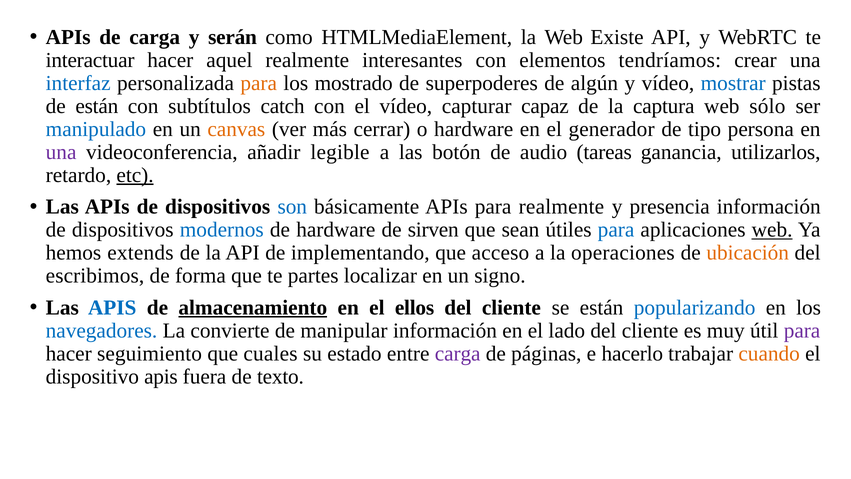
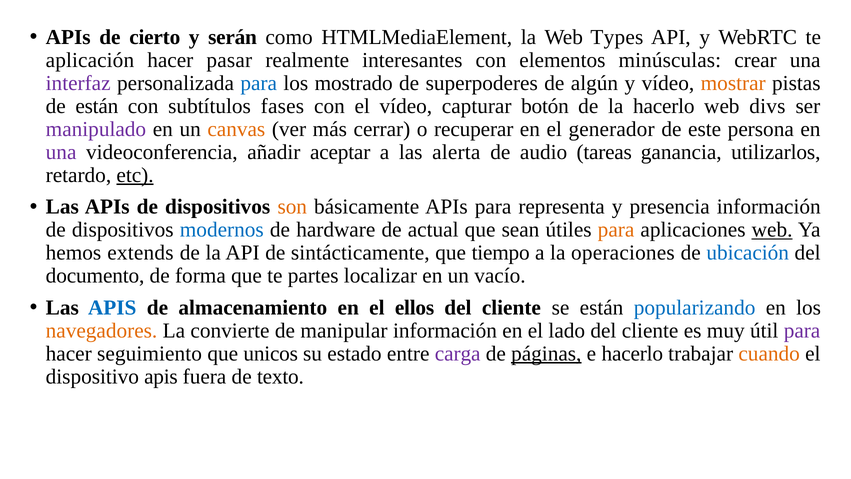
de carga: carga -> cierto
Existe: Existe -> Types
interactuar: interactuar -> aplicación
aquel: aquel -> pasar
tendríamos: tendríamos -> minúsculas
interfaz colour: blue -> purple
para at (259, 83) colour: orange -> blue
mostrar colour: blue -> orange
catch: catch -> fases
capaz: capaz -> botón
la captura: captura -> hacerlo
sólo: sólo -> divs
manipulado colour: blue -> purple
o hardware: hardware -> recuperar
tipo: tipo -> este
legible: legible -> aceptar
botón: botón -> alerta
son colour: blue -> orange
para realmente: realmente -> representa
sirven: sirven -> actual
para at (616, 230) colour: blue -> orange
implementando: implementando -> sintácticamente
acceso: acceso -> tiempo
ubicación colour: orange -> blue
escribimos: escribimos -> documento
signo: signo -> vacío
almacenamiento underline: present -> none
navegadores colour: blue -> orange
cuales: cuales -> unicos
páginas underline: none -> present
